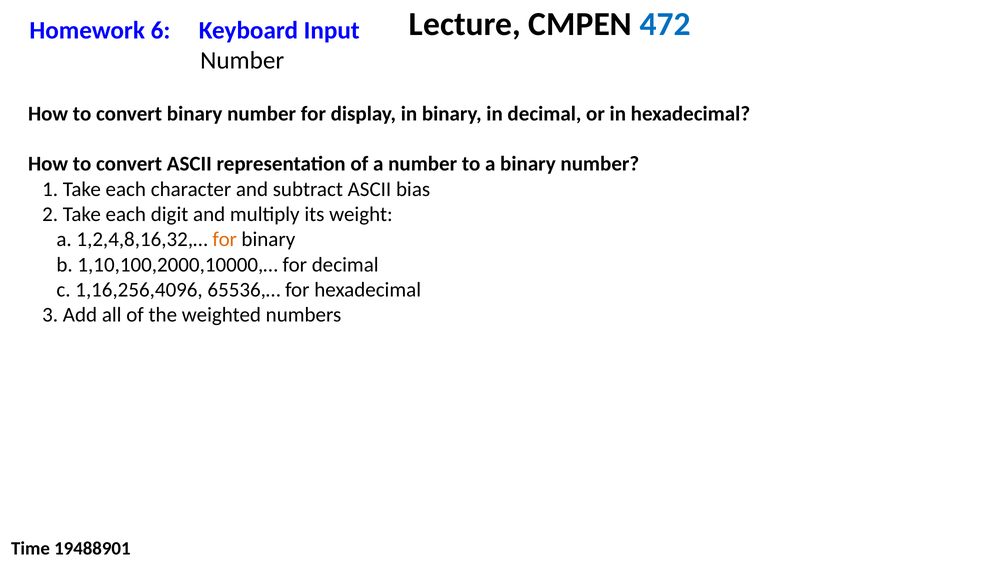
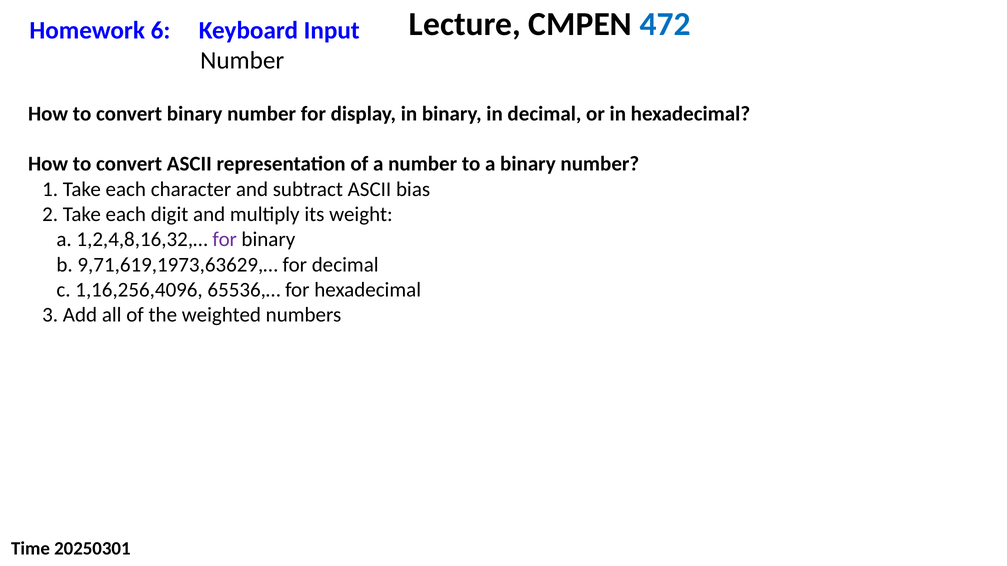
for at (225, 240) colour: orange -> purple
1,10,100,2000,10000,…: 1,10,100,2000,10000,… -> 9,71,619,1973,63629,…
19488901: 19488901 -> 20250301
